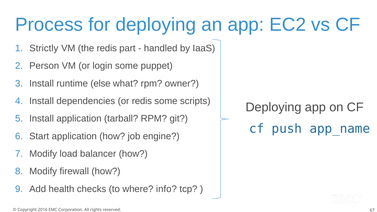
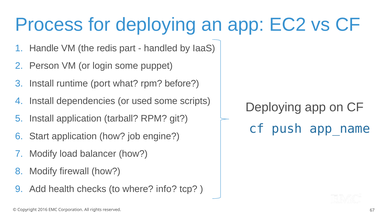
Strictly: Strictly -> Handle
else: else -> port
owner: owner -> before
or redis: redis -> used
